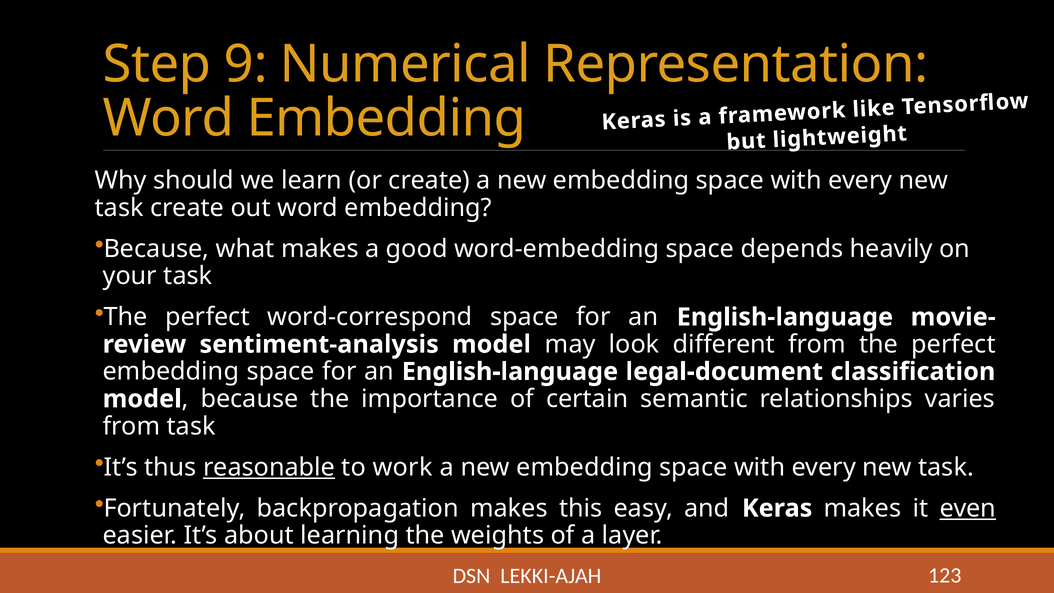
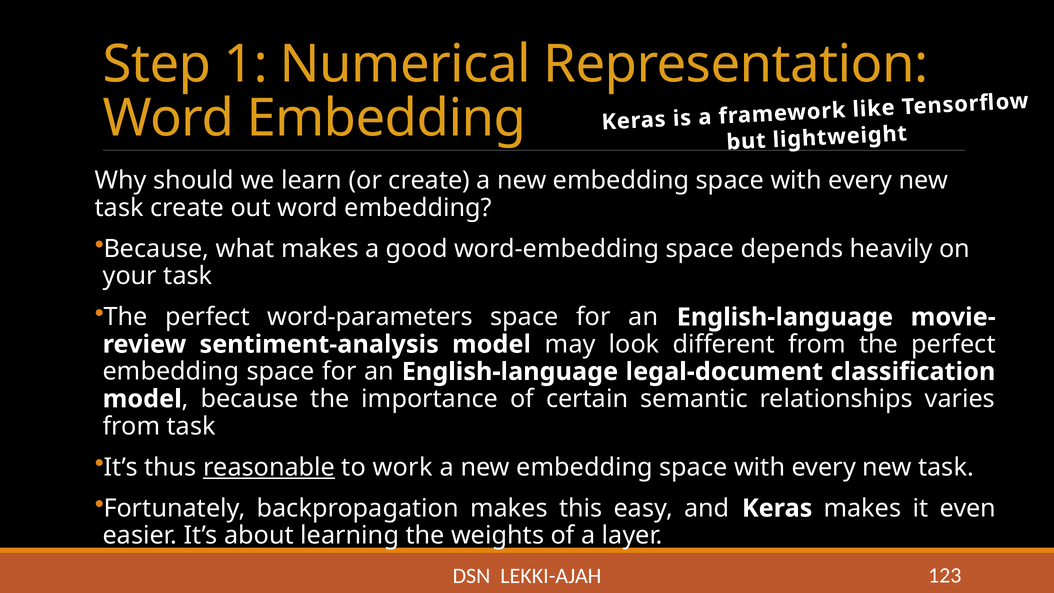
9: 9 -> 1
word-correspond: word-correspond -> word-parameters
even underline: present -> none
